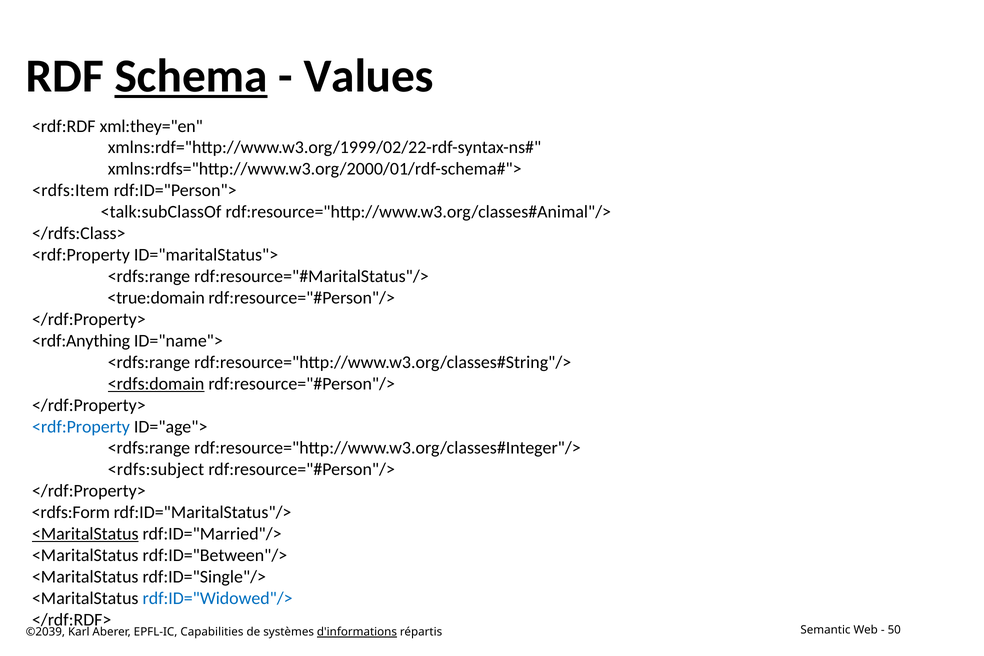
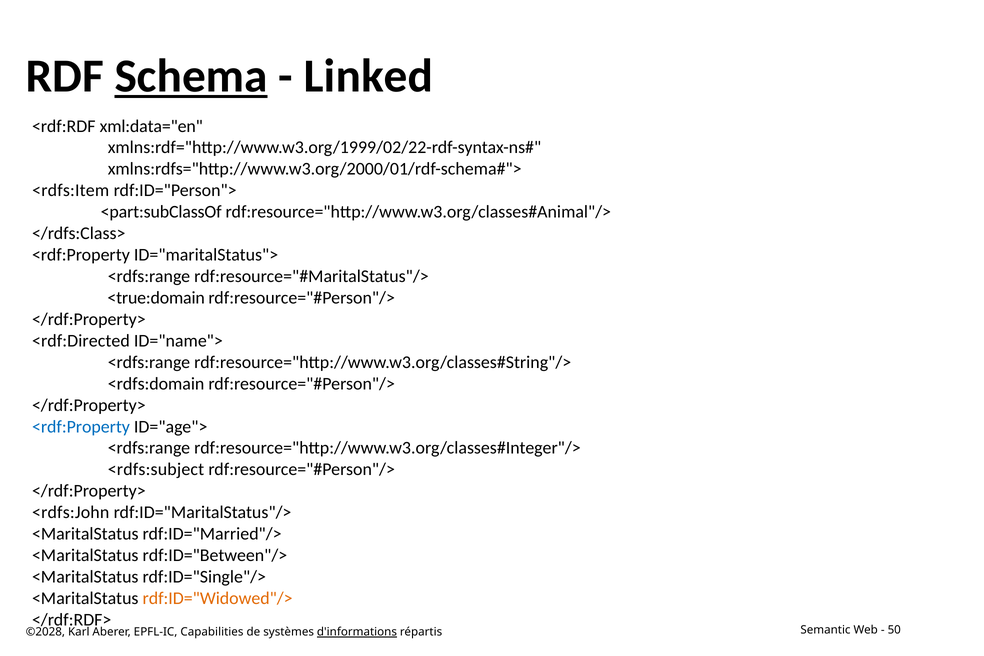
Values: Values -> Linked
xml:they="en: xml:they="en -> xml:data="en
<talk:subClassOf: <talk:subClassOf -> <part:subClassOf
<rdf:Anything: <rdf:Anything -> <rdf:Directed
<rdfs:domain underline: present -> none
<rdfs:Form: <rdfs:Form -> <rdfs:John
<MaritalStatus at (85, 534) underline: present -> none
rdf:ID="Widowed"/> colour: blue -> orange
©2039: ©2039 -> ©2028
